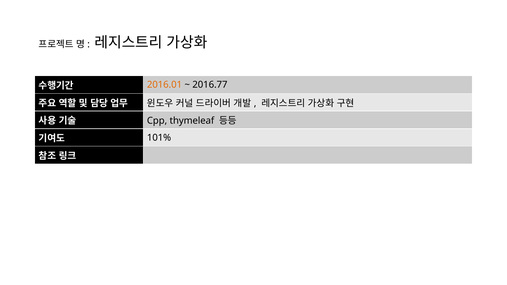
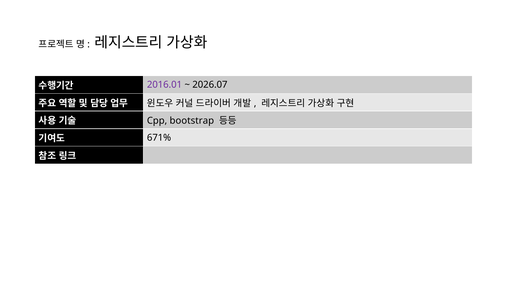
2016.01 colour: orange -> purple
2016.77: 2016.77 -> 2026.07
thymeleaf: thymeleaf -> bootstrap
101%: 101% -> 671%
